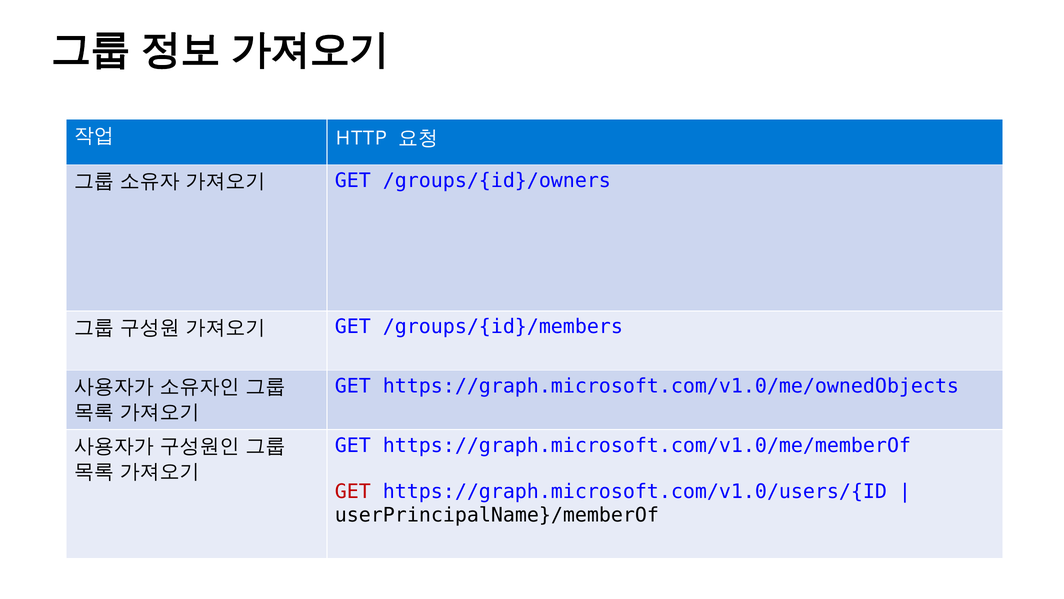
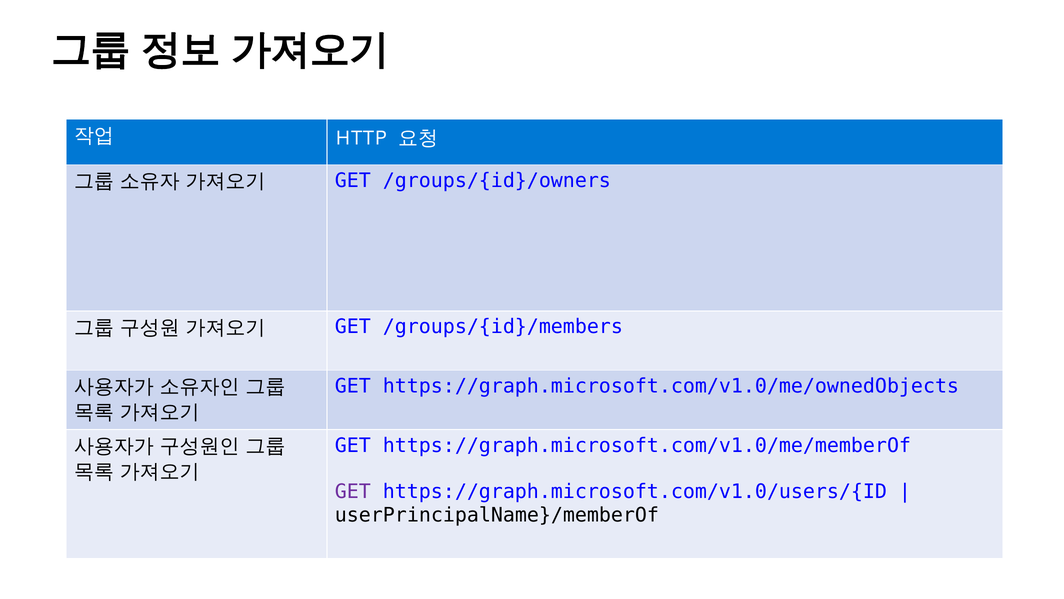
GET at (353, 491) colour: red -> purple
